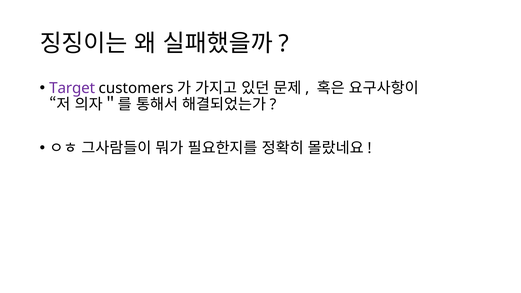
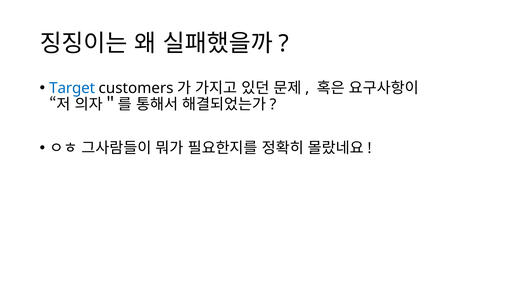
Target colour: purple -> blue
